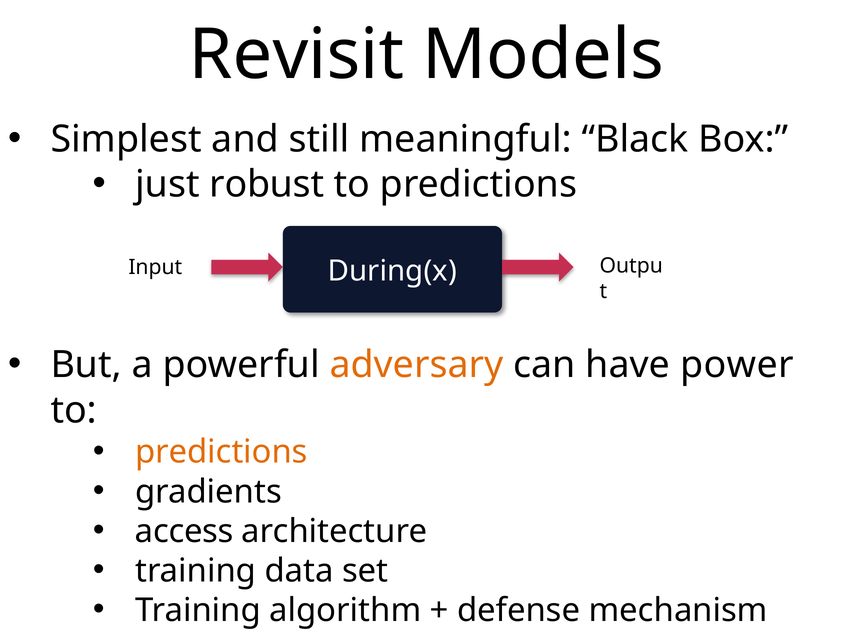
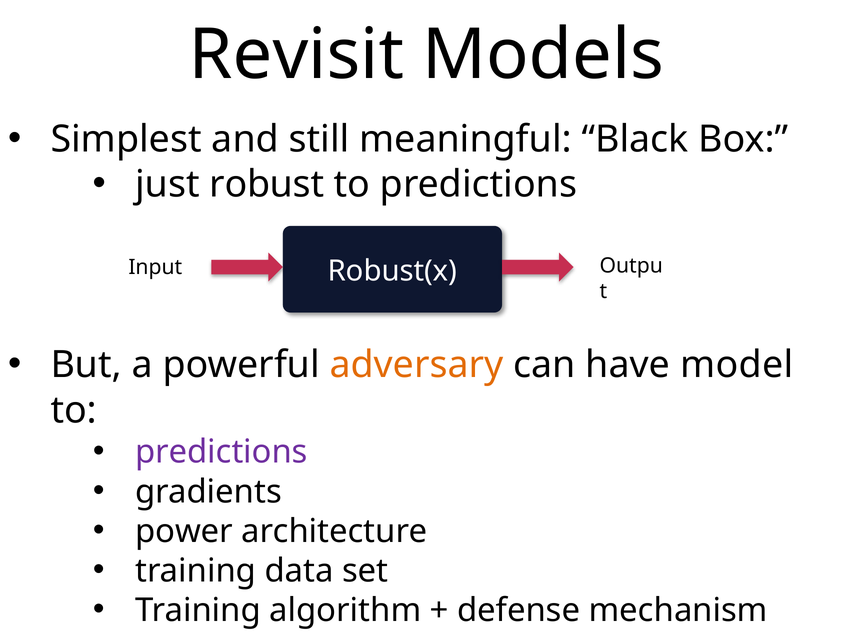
During(x: During(x -> Robust(x
have power: power -> model
predictions at (221, 452) colour: orange -> purple
access at (184, 531): access -> power
